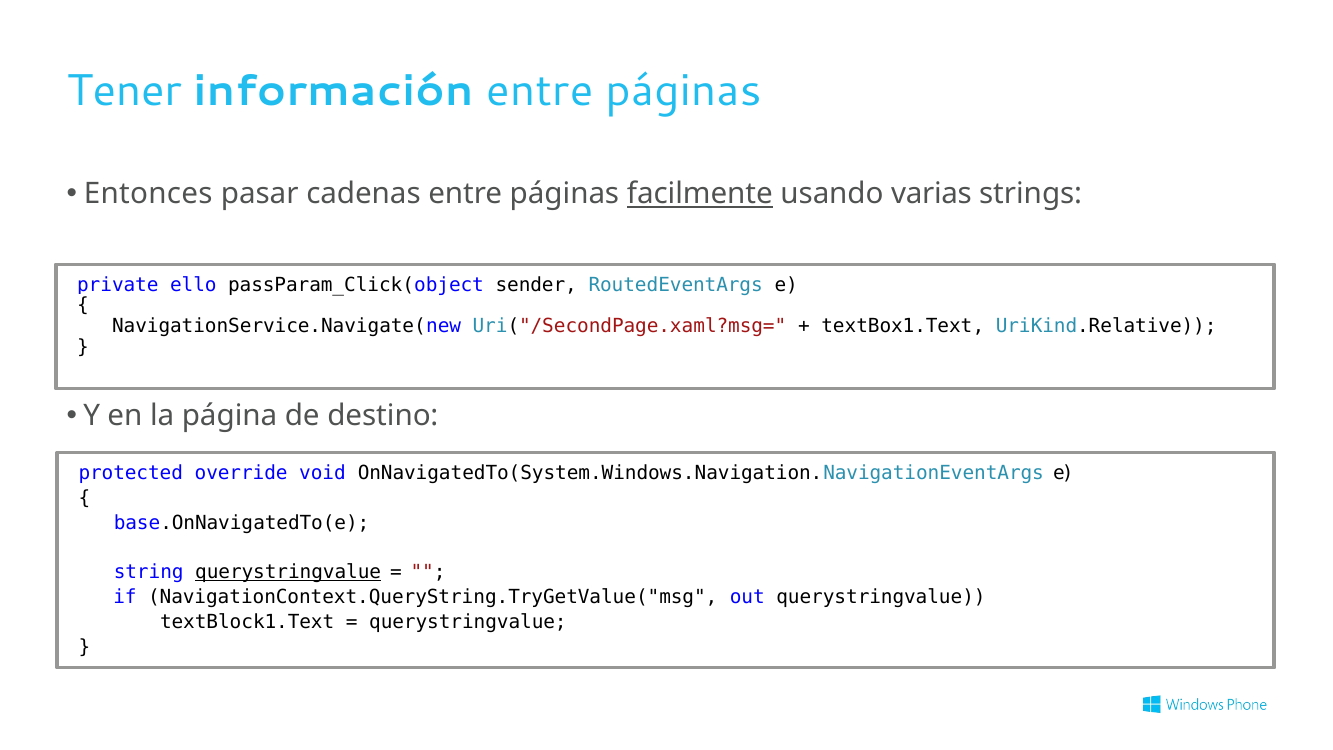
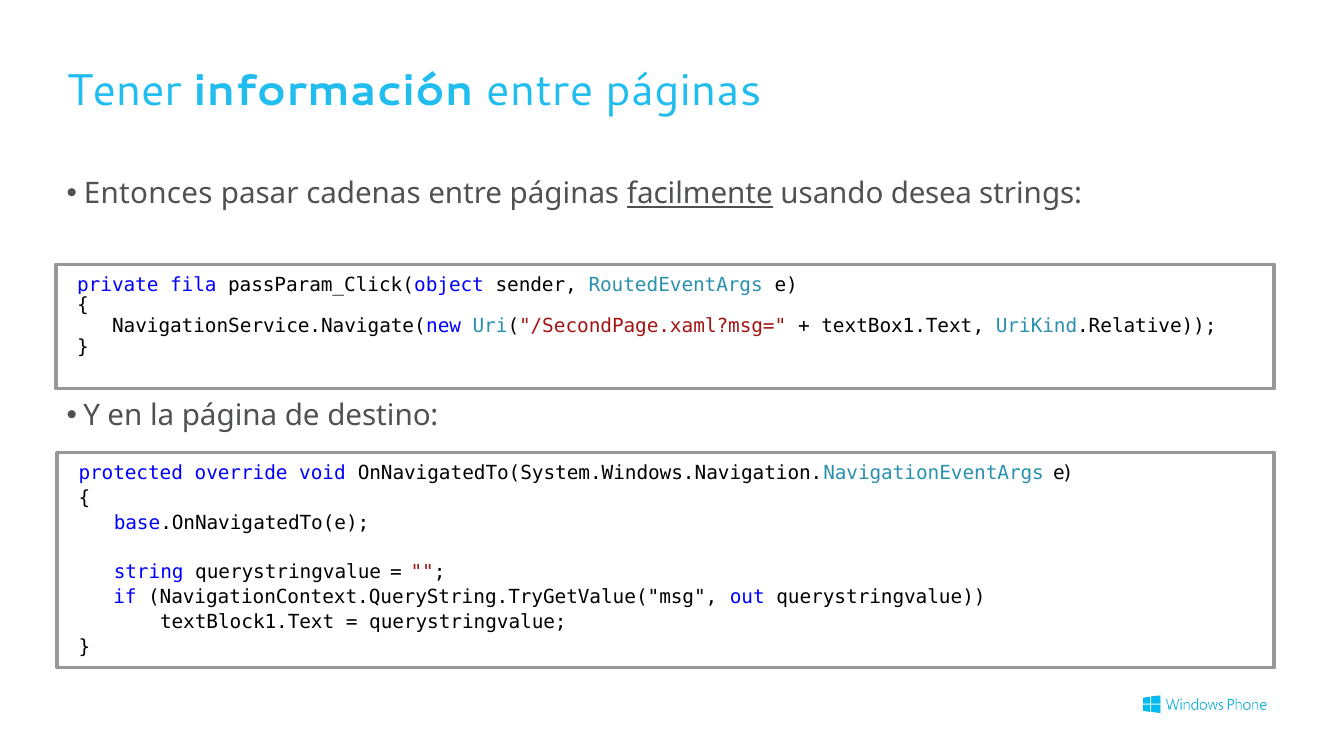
varias: varias -> desea
ello: ello -> fila
querystringvalue at (288, 572) underline: present -> none
